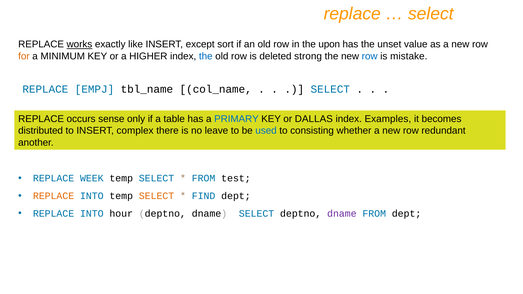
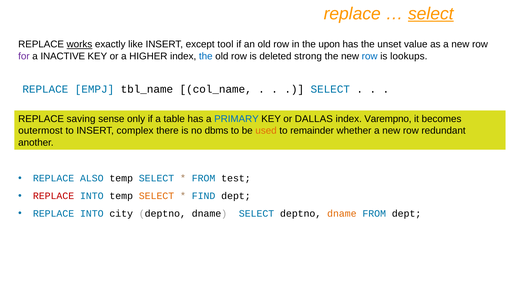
select at (431, 14) underline: none -> present
sort: sort -> tool
for colour: orange -> purple
MINIMUM: MINIMUM -> INACTIVE
mistake: mistake -> lookups
occurs: occurs -> saving
Examples: Examples -> Varempno
distributed: distributed -> outermost
leave: leave -> dbms
used colour: blue -> orange
consisting: consisting -> remainder
WEEK: WEEK -> ALSO
REPLACE at (54, 196) colour: orange -> red
hour: hour -> city
dname at (342, 214) colour: purple -> orange
